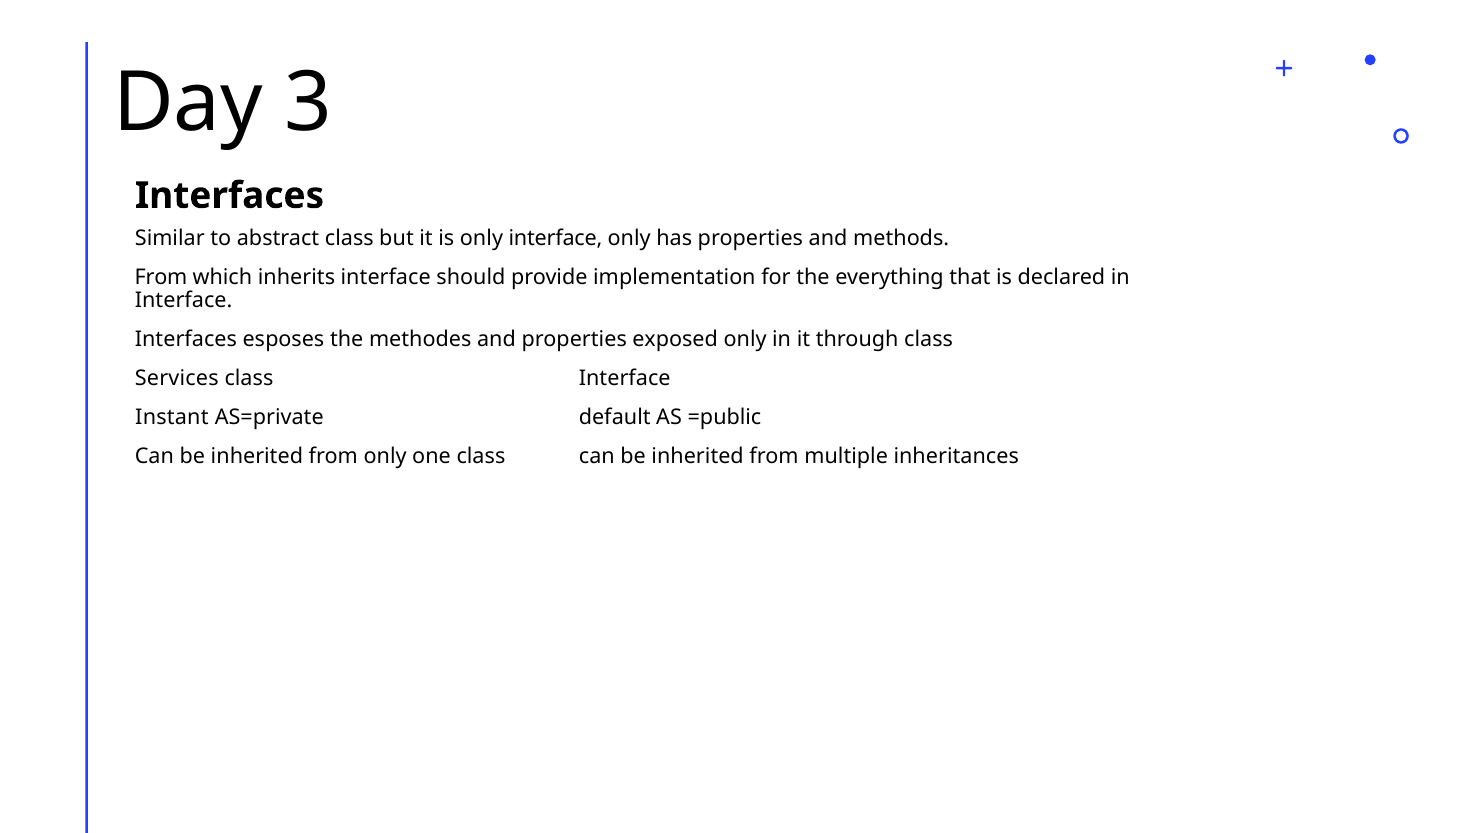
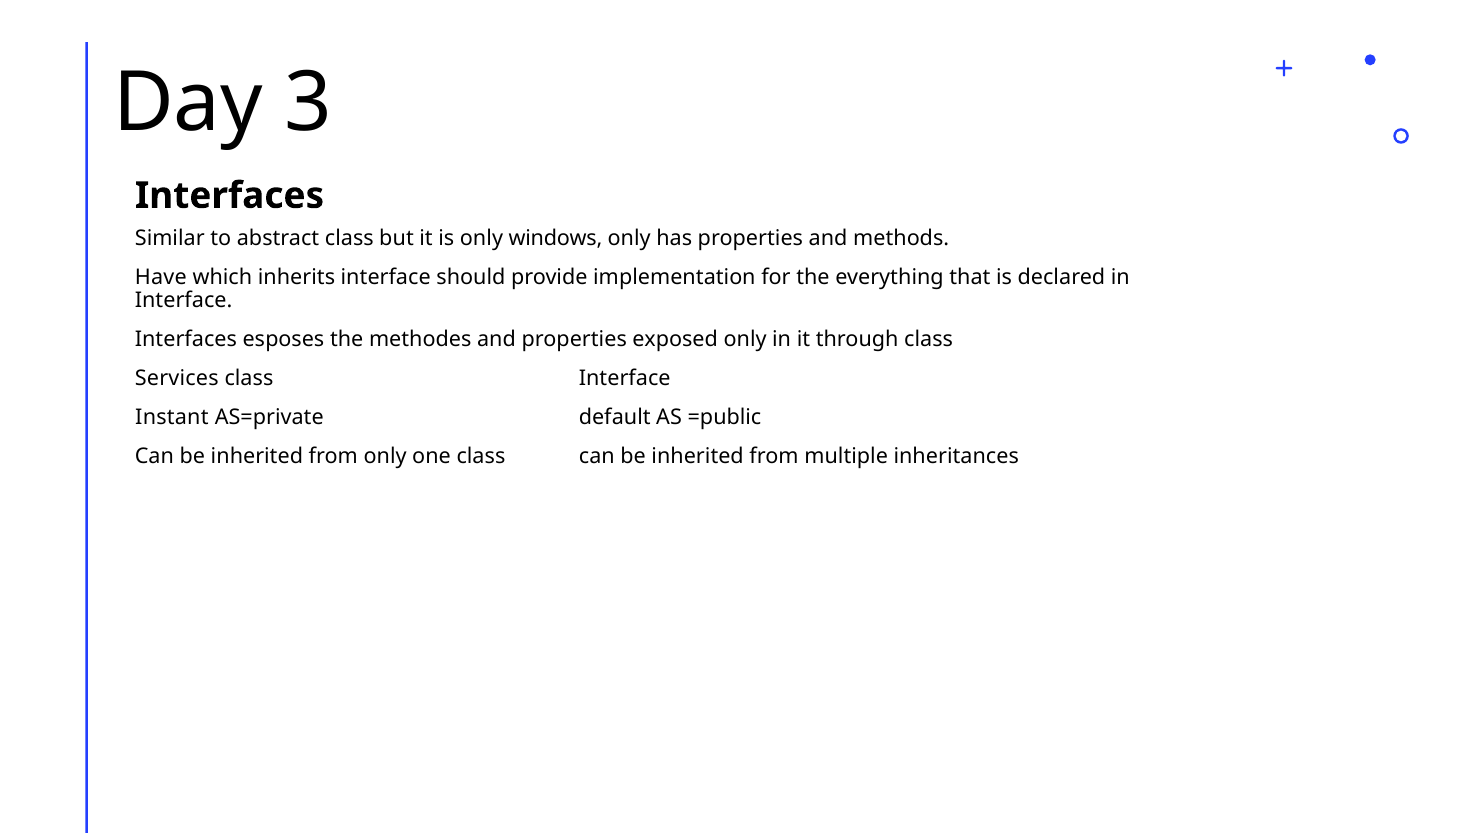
only interface: interface -> windows
From at (161, 277): From -> Have
